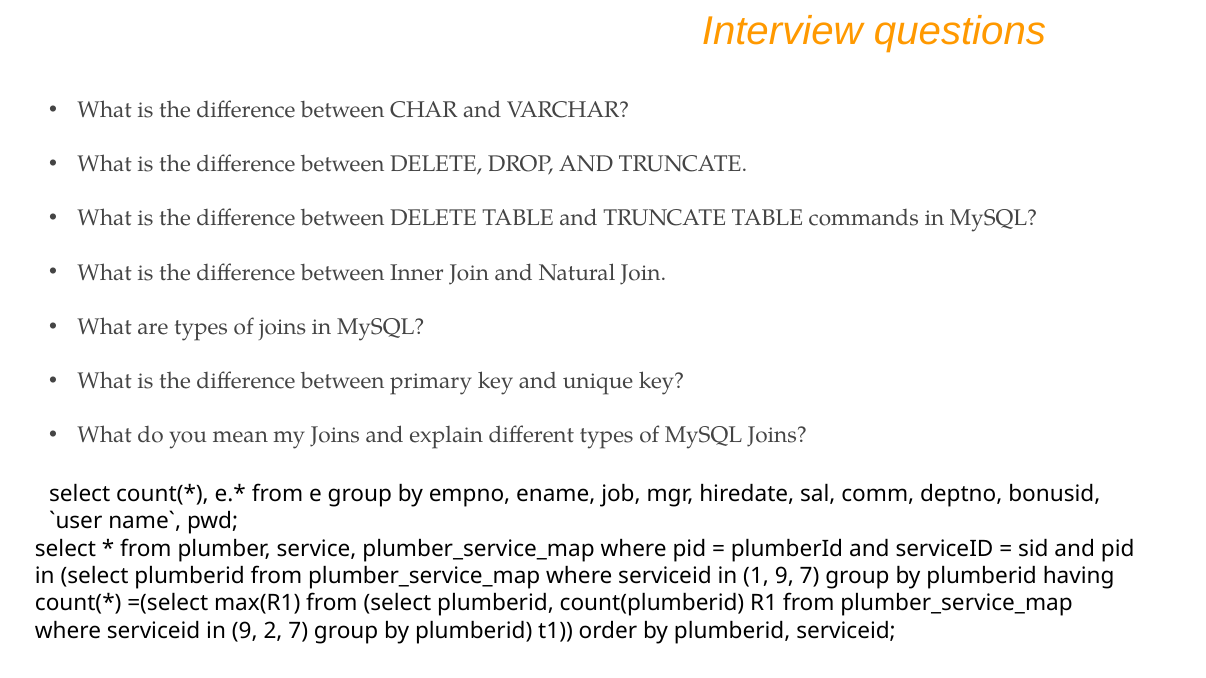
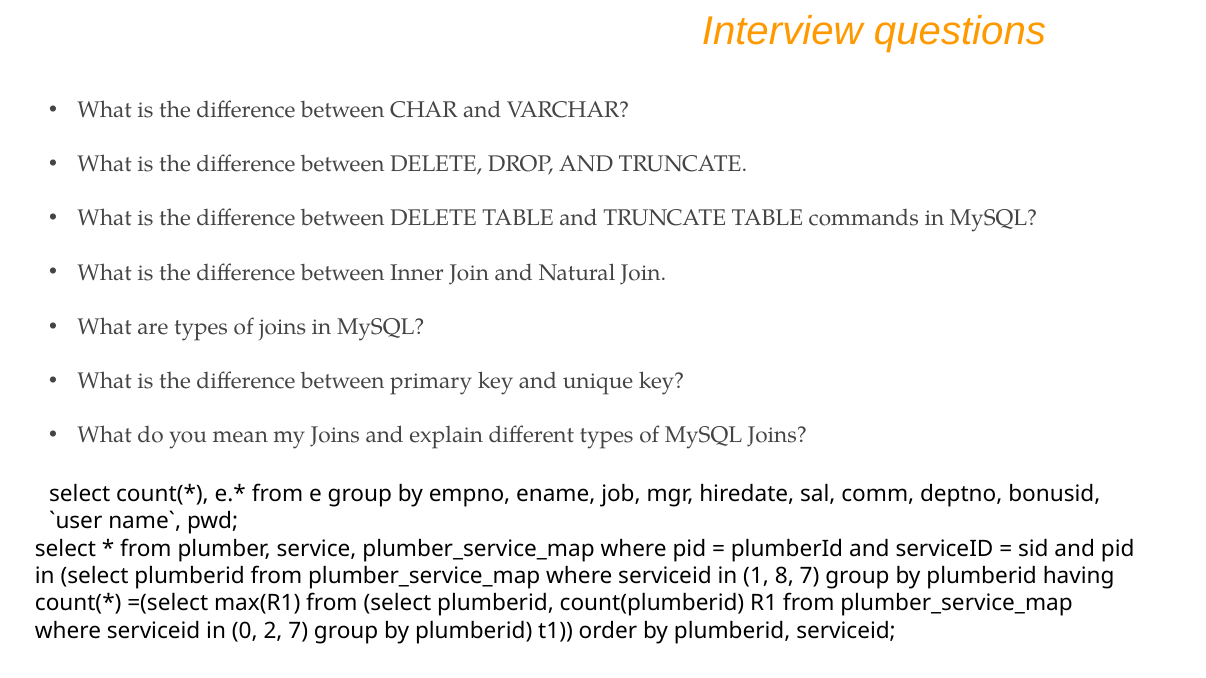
1 9: 9 -> 8
in 9: 9 -> 0
